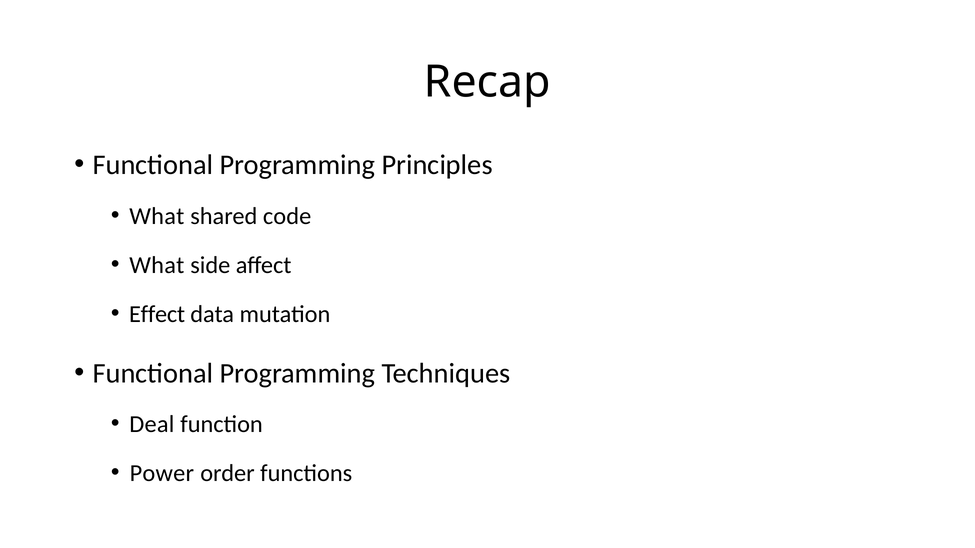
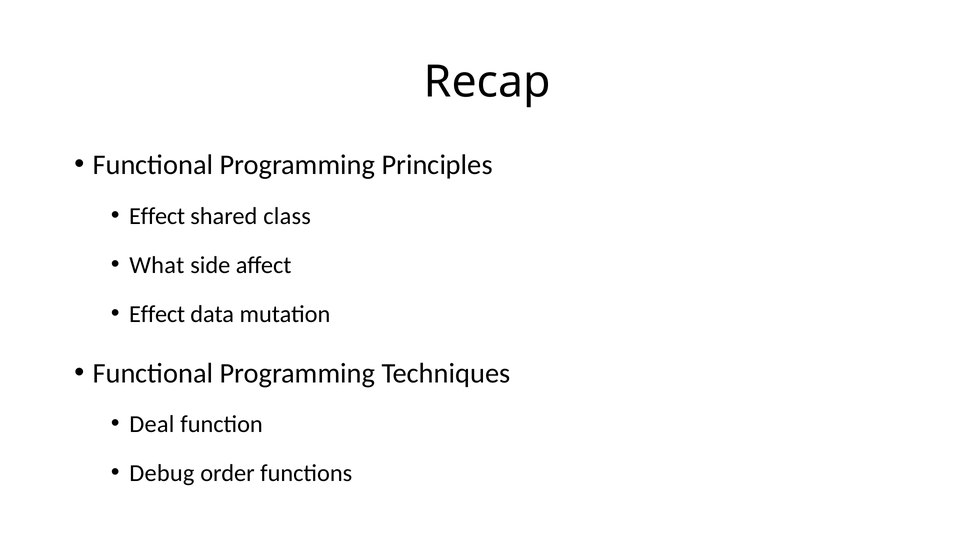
What at (157, 216): What -> Effect
code: code -> class
Power: Power -> Debug
